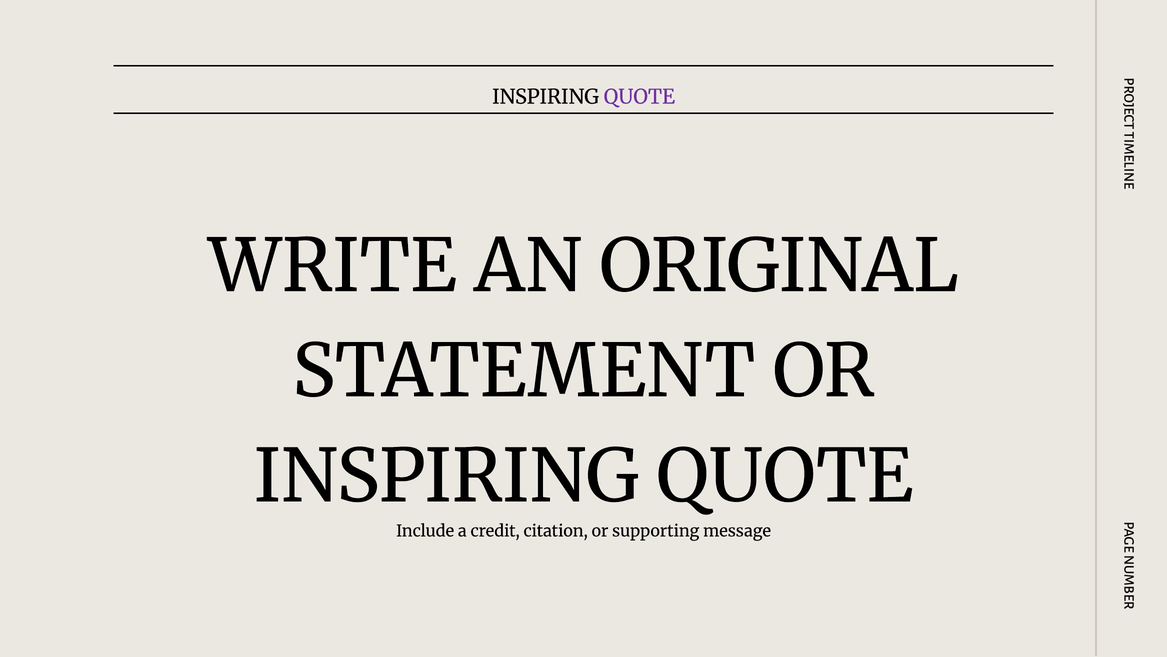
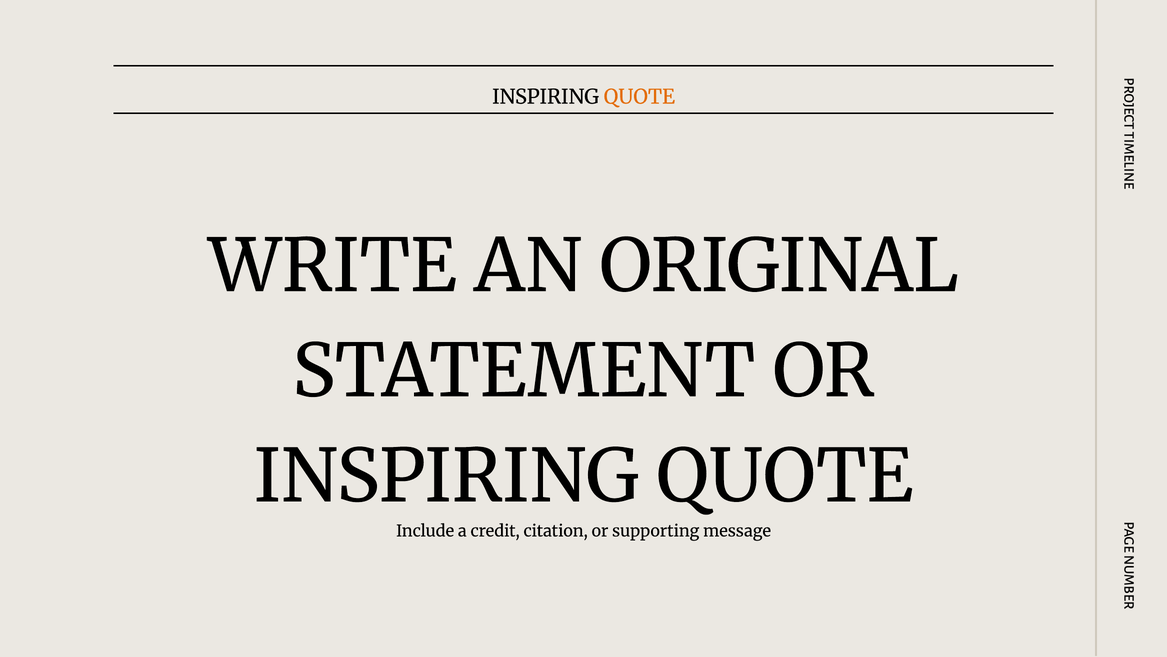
QUOTE at (639, 97) colour: purple -> orange
